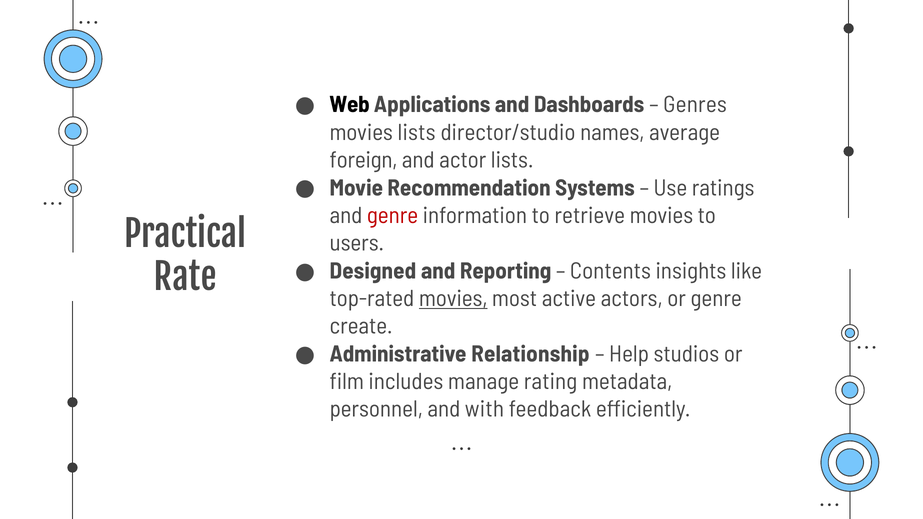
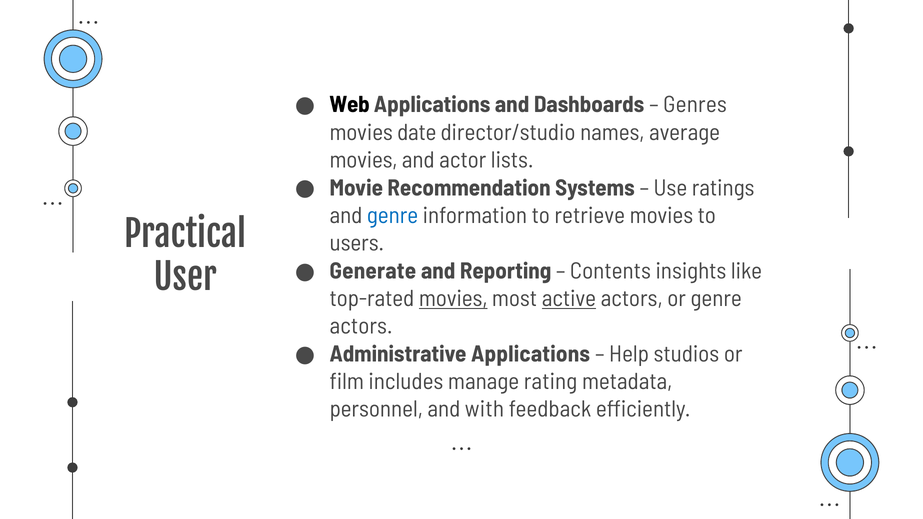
movies lists: lists -> date
foreign at (363, 160): foreign -> movies
genre at (393, 216) colour: red -> blue
Designed: Designed -> Generate
Rate: Rate -> User
active underline: none -> present
create at (361, 326): create -> actors
Administrative Relationship: Relationship -> Applications
